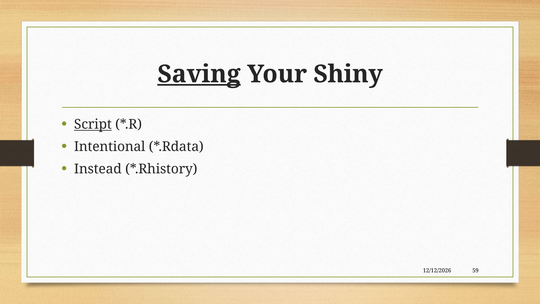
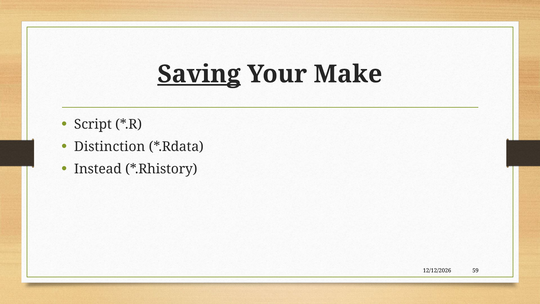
Shiny: Shiny -> Make
Script underline: present -> none
Intentional: Intentional -> Distinction
